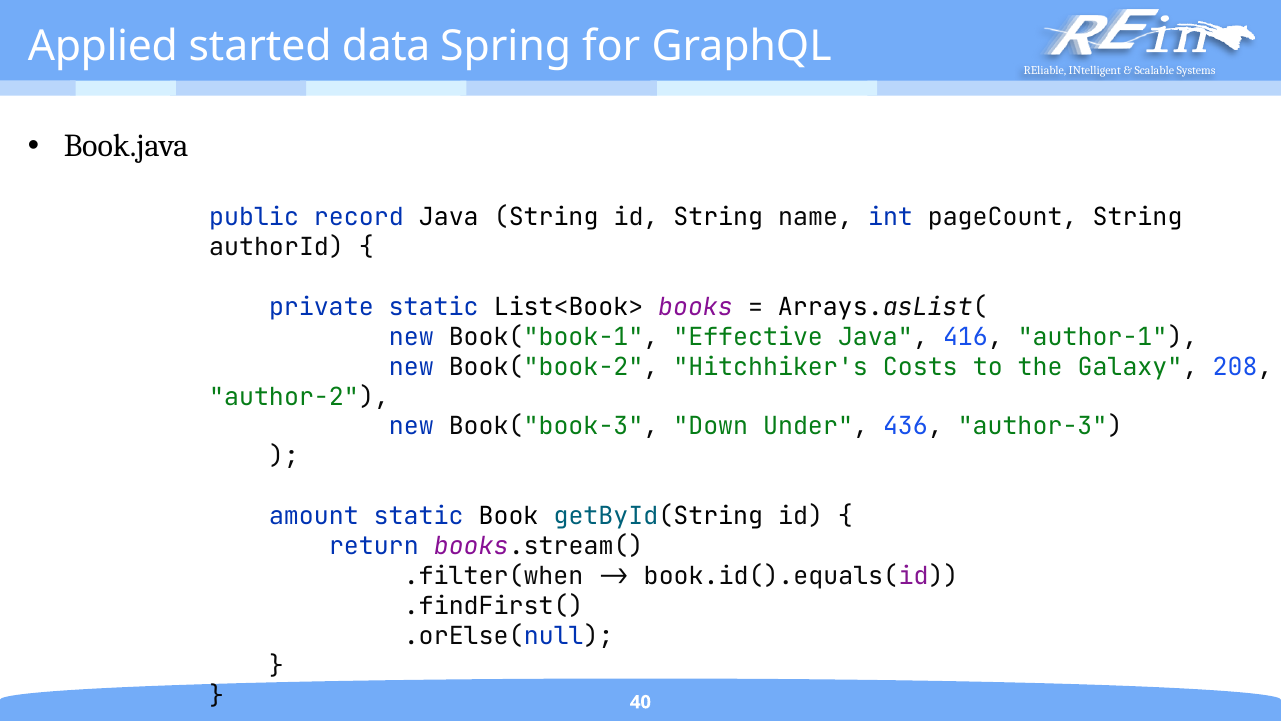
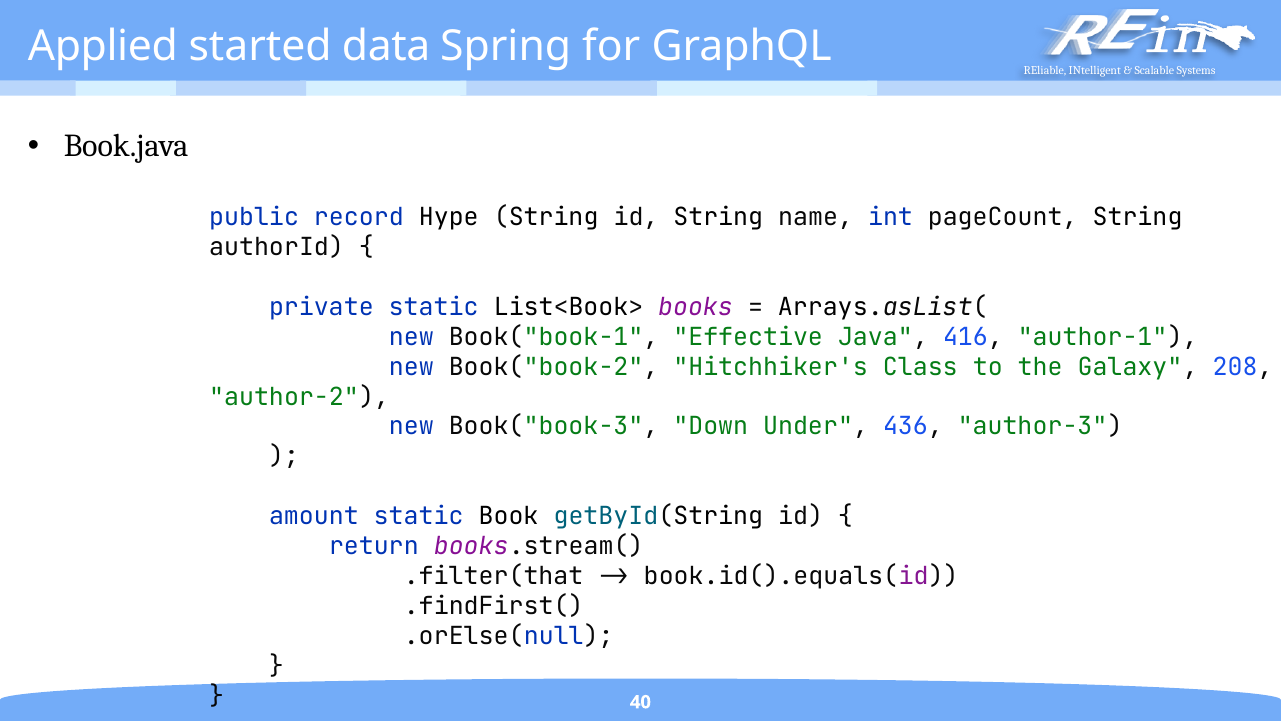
record Java: Java -> Hype
Costs: Costs -> Class
.filter(when: .filter(when -> .filter(that
